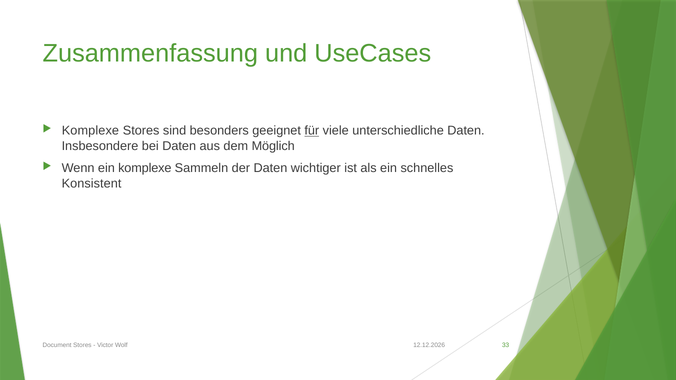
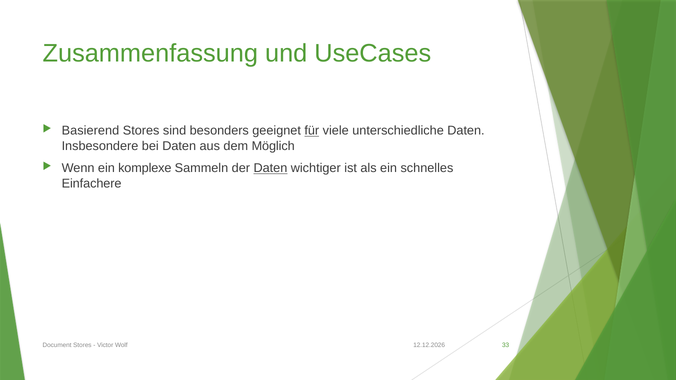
Komplexe at (90, 131): Komplexe -> Basierend
Daten at (270, 168) underline: none -> present
Konsistent: Konsistent -> Einfachere
